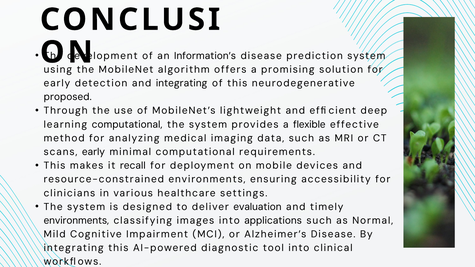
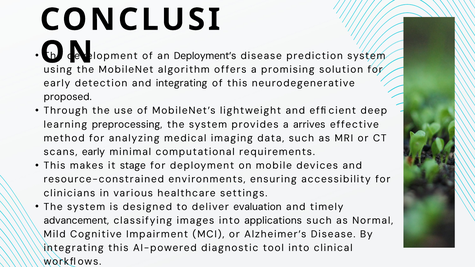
Information’s: Information’s -> Deployment’s
learning computational: computational -> preprocessing
flexible: flexible -> arrives
recall: recall -> stage
environments at (76, 221): environments -> advancement
